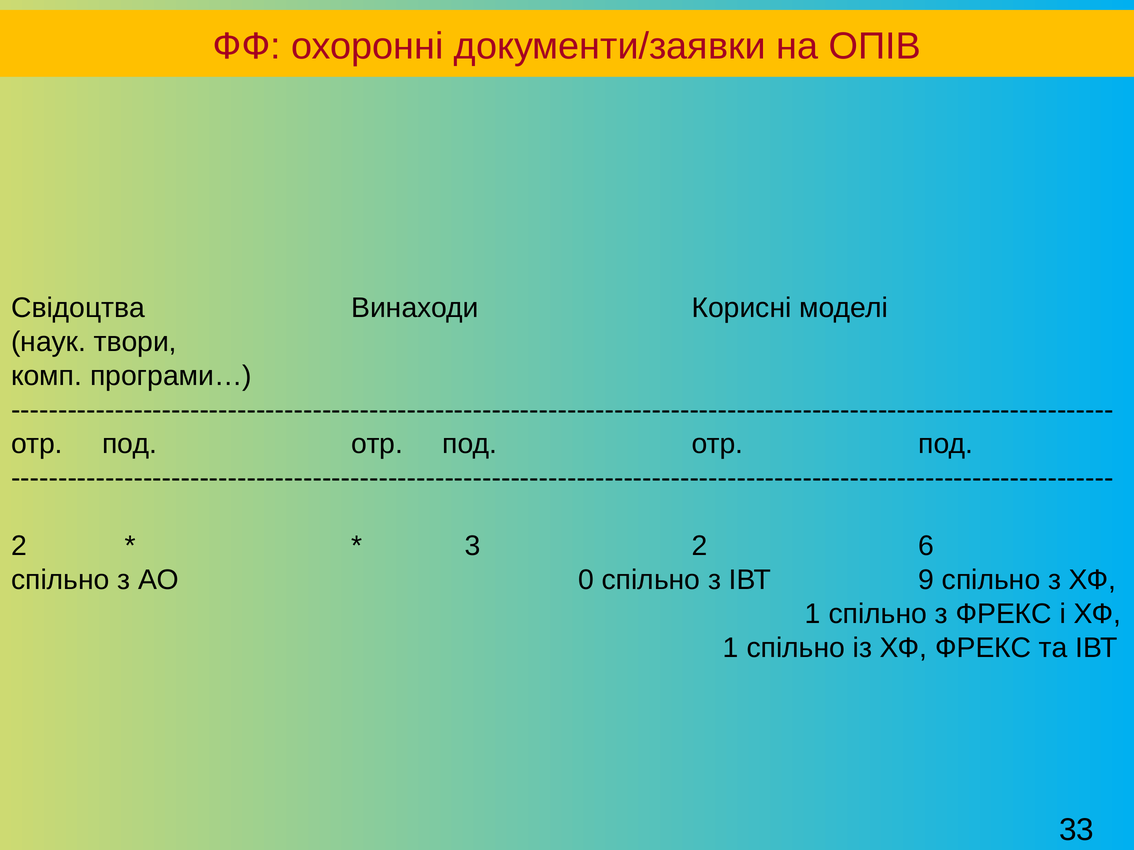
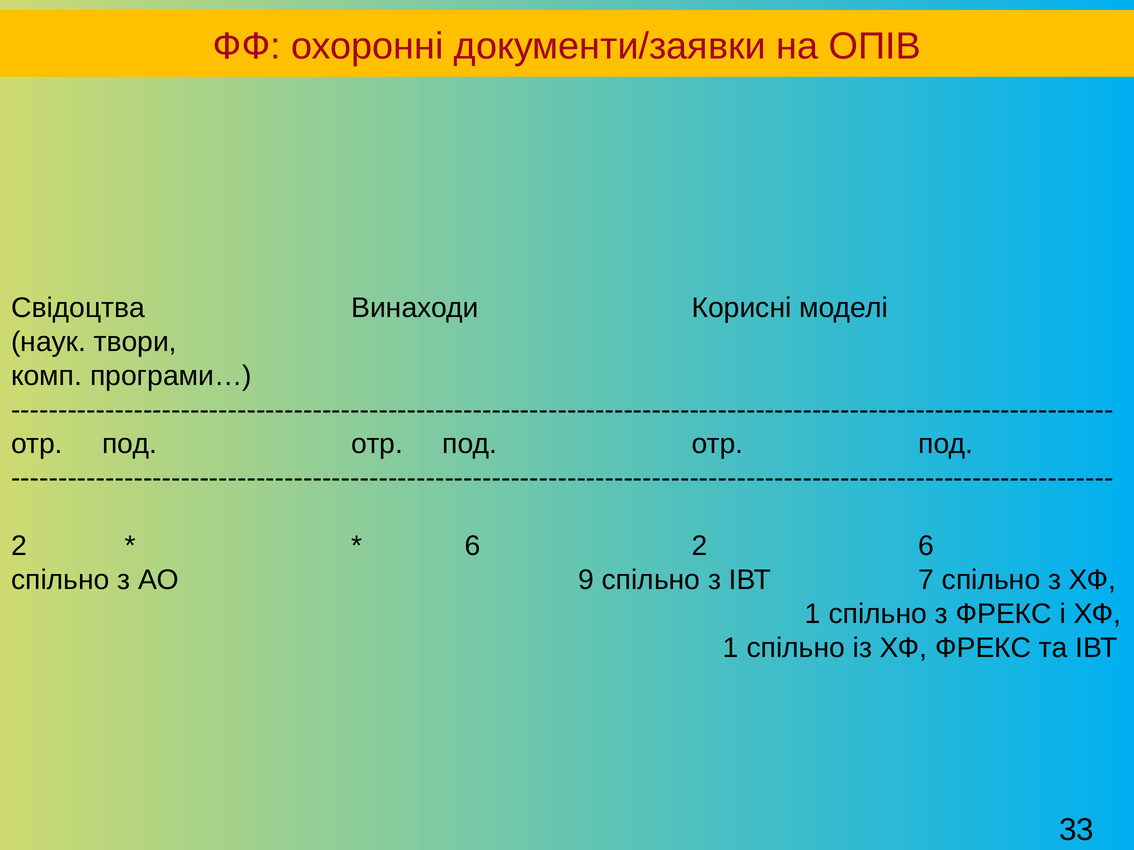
3 at (473, 546): 3 -> 6
0: 0 -> 9
9: 9 -> 7
